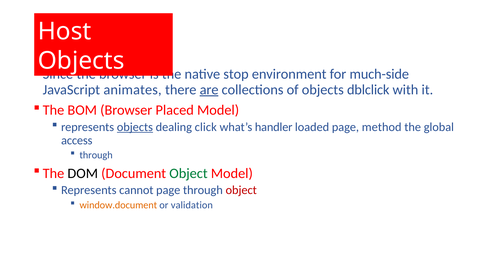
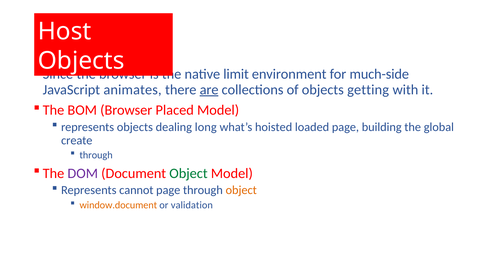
stop: stop -> limit
dblclick: dblclick -> getting
objects at (135, 127) underline: present -> none
click: click -> long
handler: handler -> hoisted
method: method -> building
access: access -> create
DOM colour: black -> purple
object at (241, 190) colour: red -> orange
